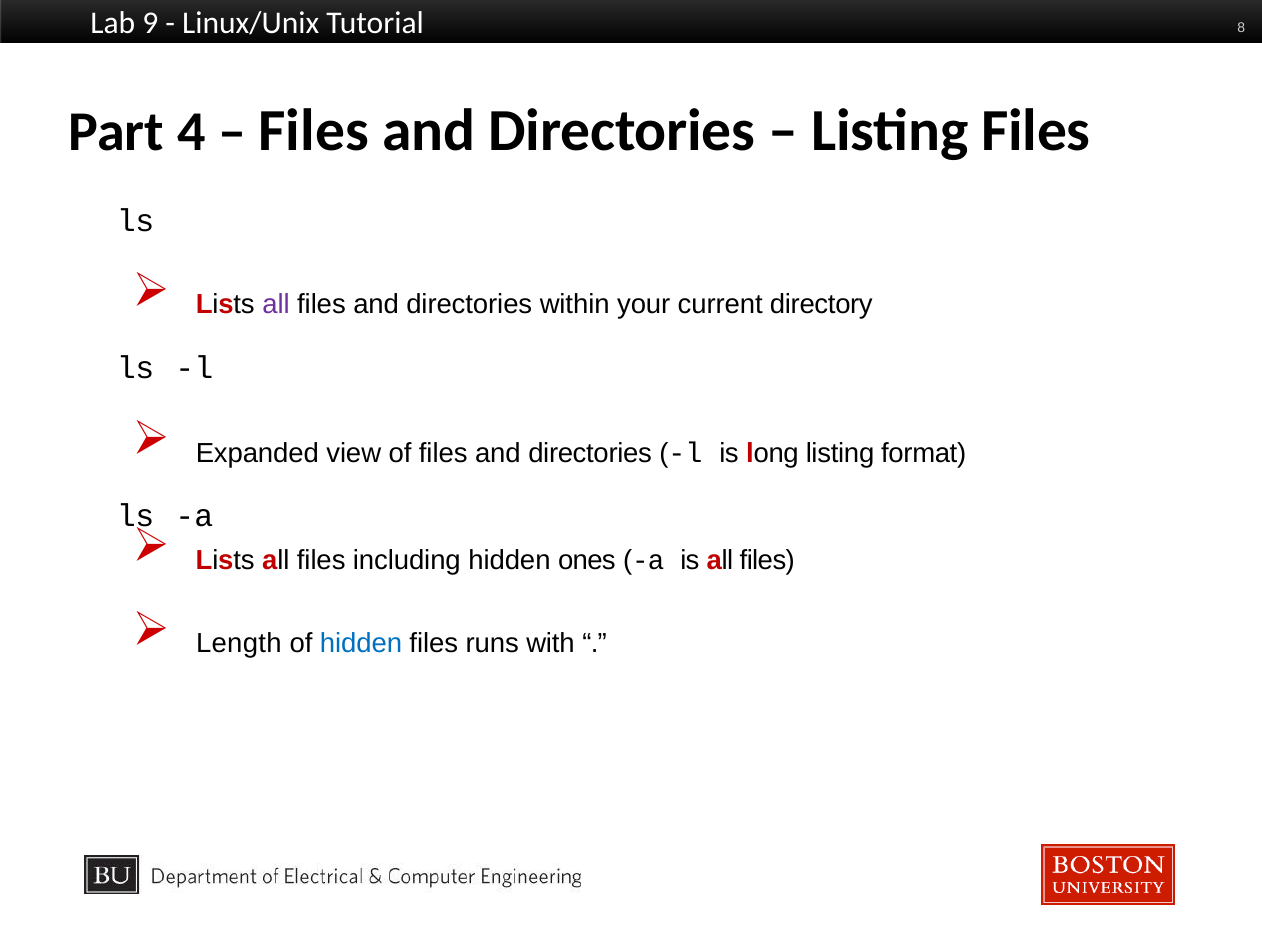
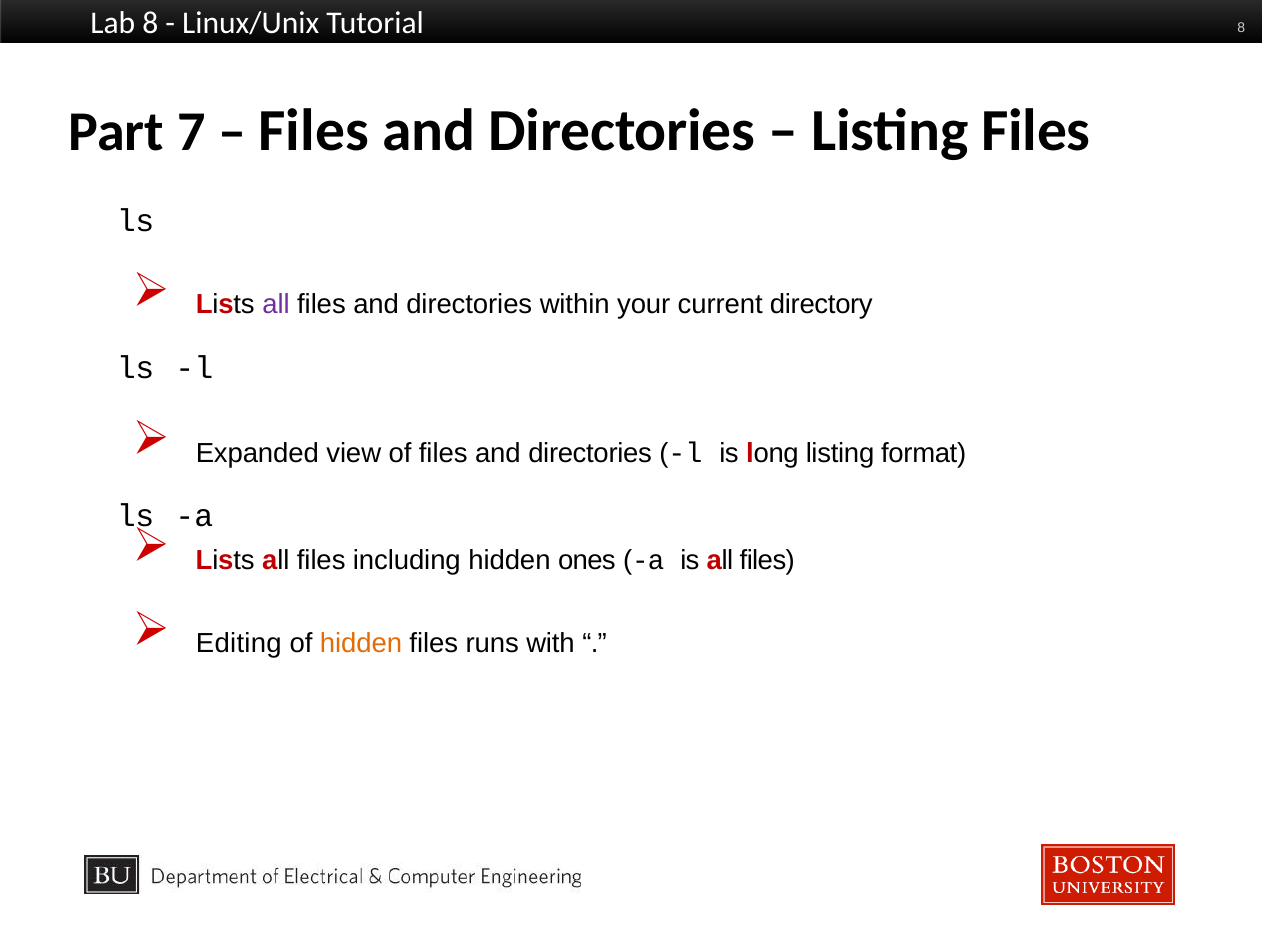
Lab 9: 9 -> 8
4: 4 -> 7
Length: Length -> Editing
hidden at (361, 643) colour: blue -> orange
